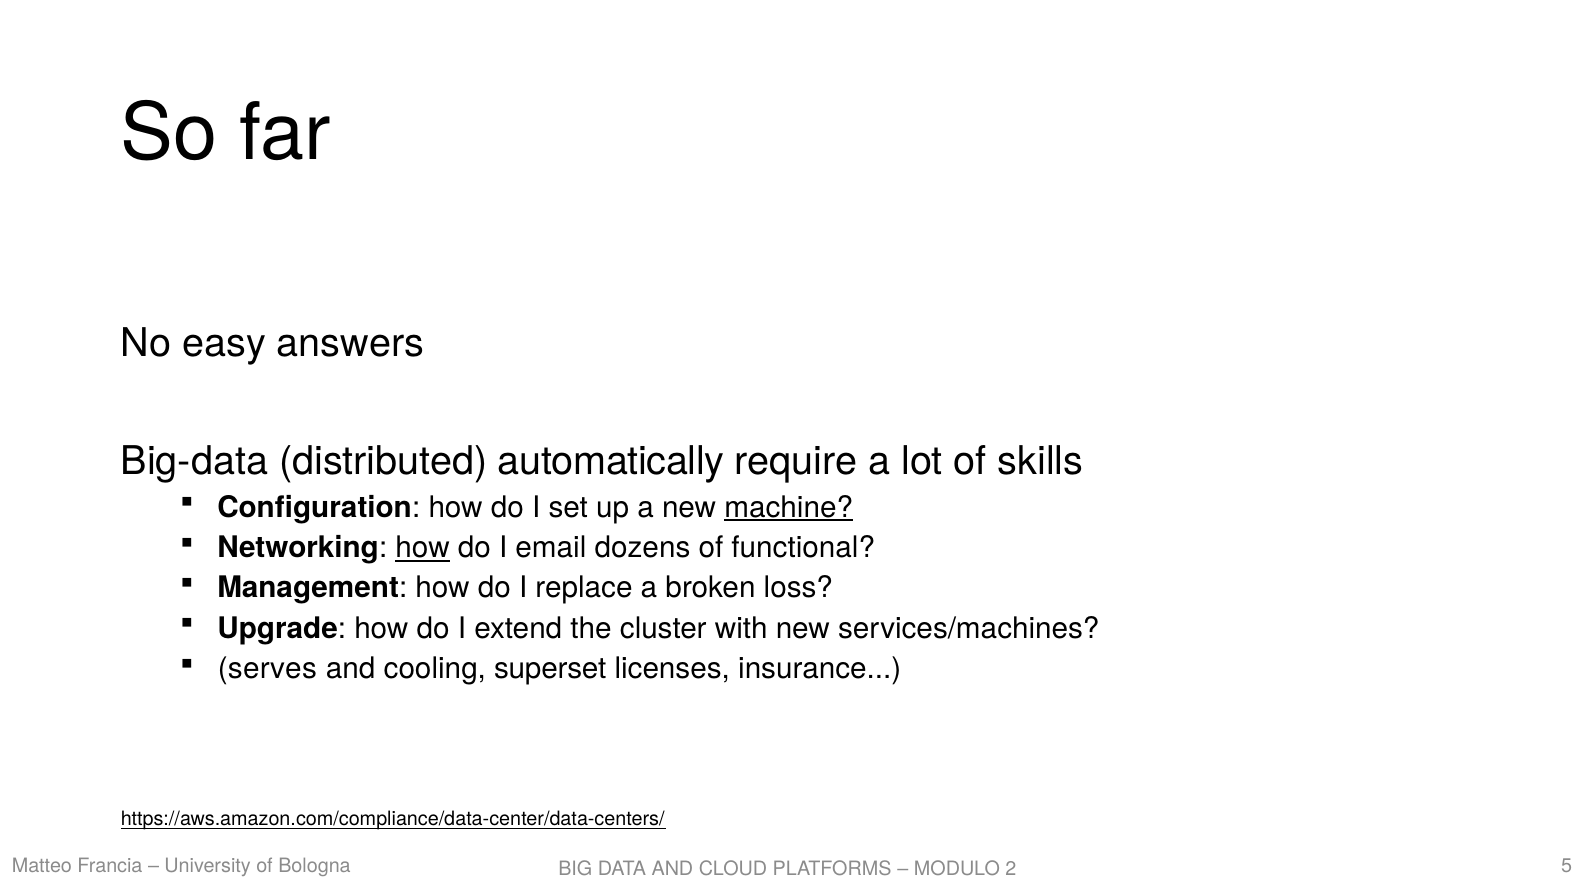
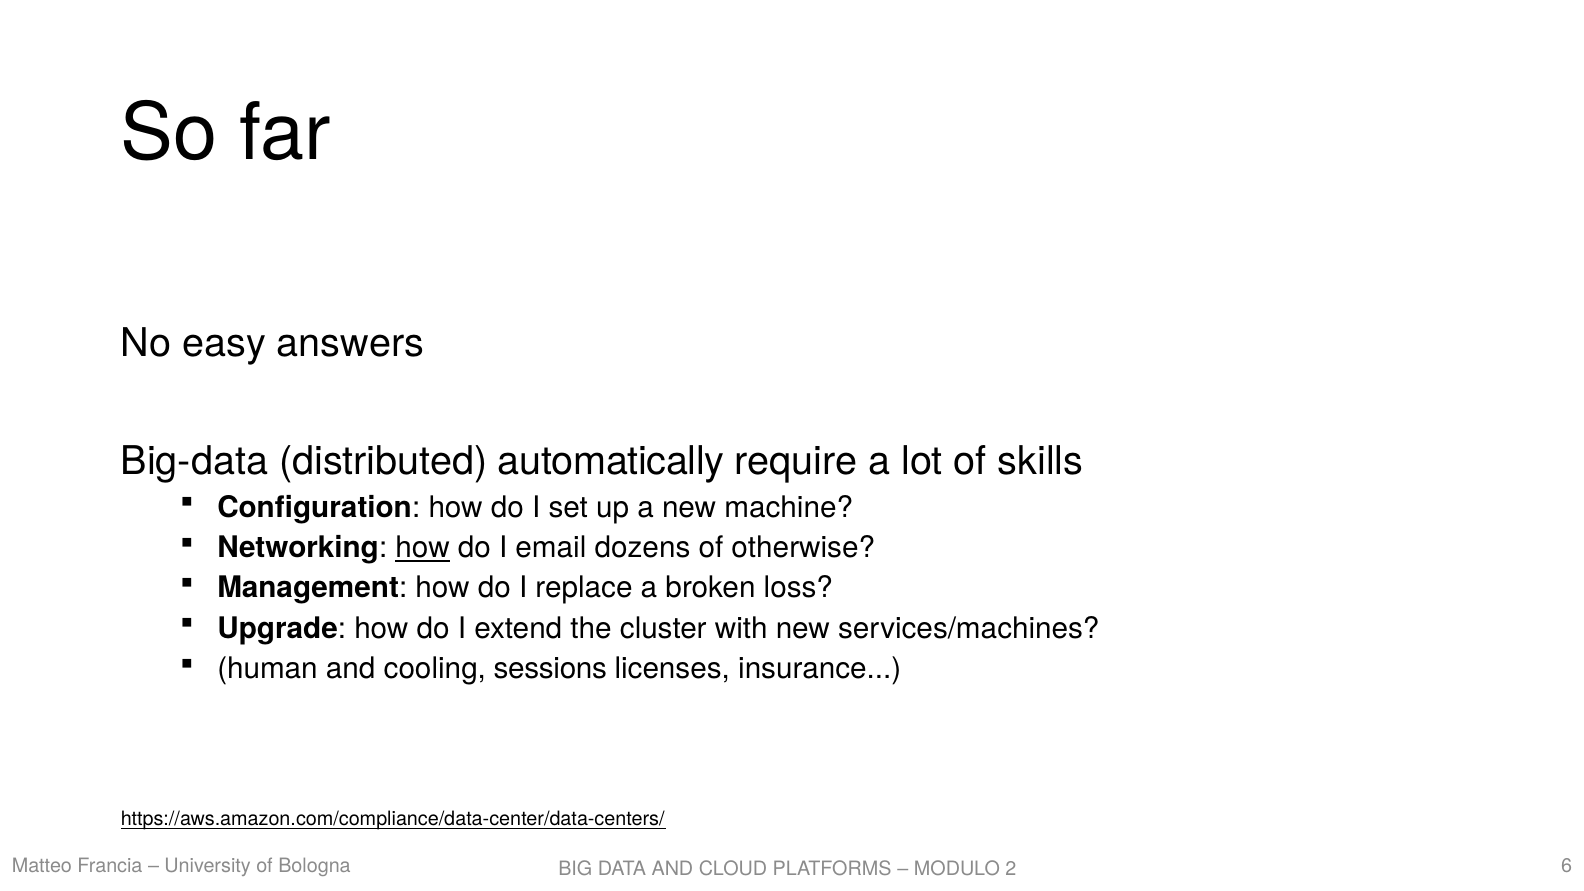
machine underline: present -> none
functional: functional -> otherwise
serves: serves -> human
superset: superset -> sessions
5: 5 -> 6
